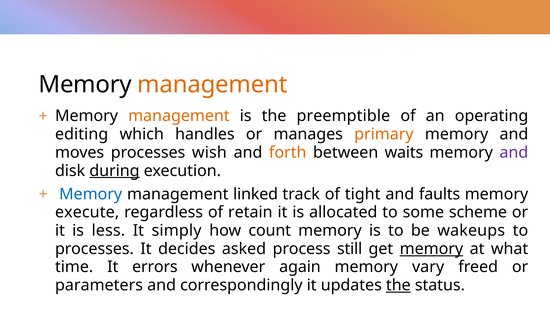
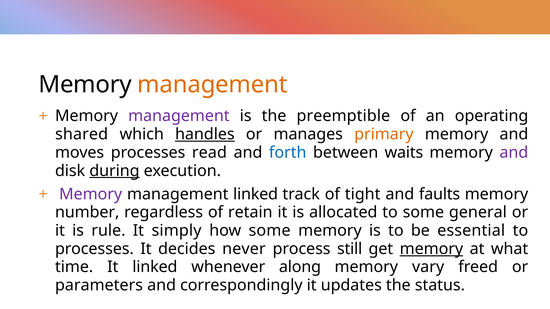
management at (179, 116) colour: orange -> purple
editing: editing -> shared
handles underline: none -> present
wish: wish -> read
forth colour: orange -> blue
Memory at (91, 194) colour: blue -> purple
execute: execute -> number
scheme: scheme -> general
less: less -> rule
how count: count -> some
wakeups: wakeups -> essential
asked: asked -> never
It errors: errors -> linked
again: again -> along
the at (398, 286) underline: present -> none
